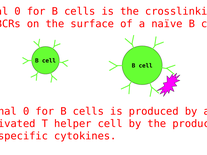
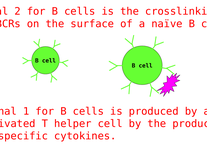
0 at (18, 11): 0 -> 2
0 at (26, 111): 0 -> 1
